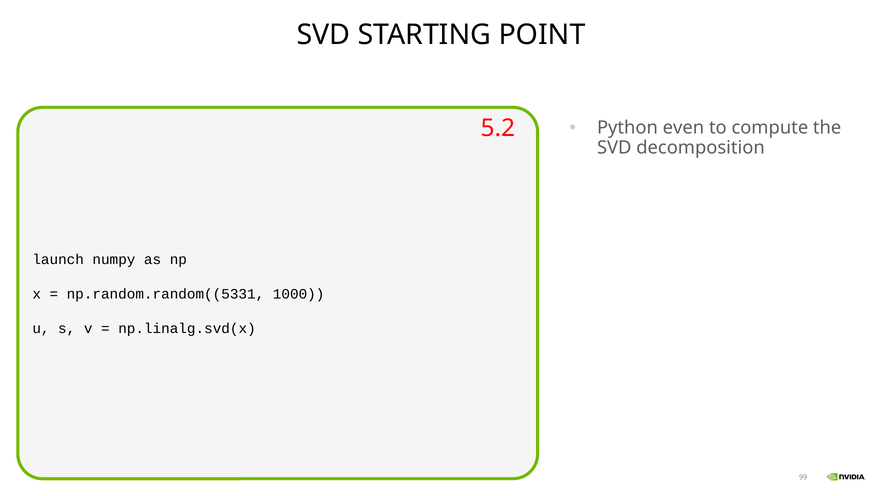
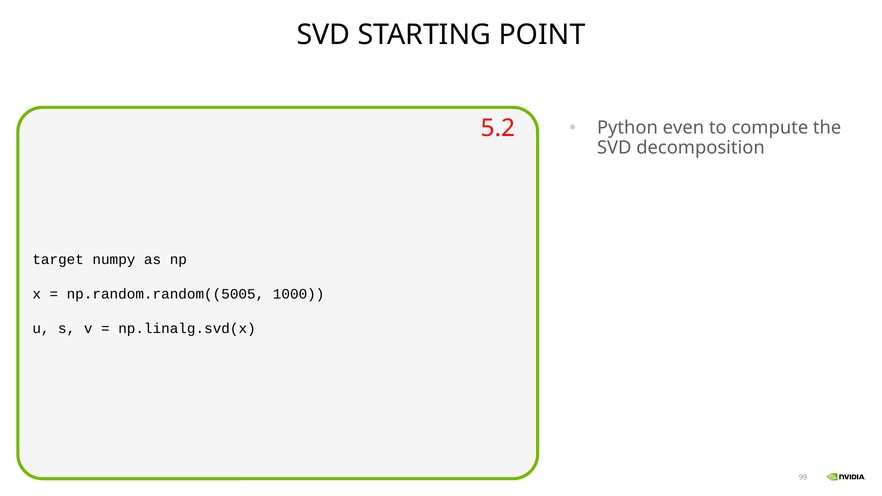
launch: launch -> target
np.random.random((5331: np.random.random((5331 -> np.random.random((5005
